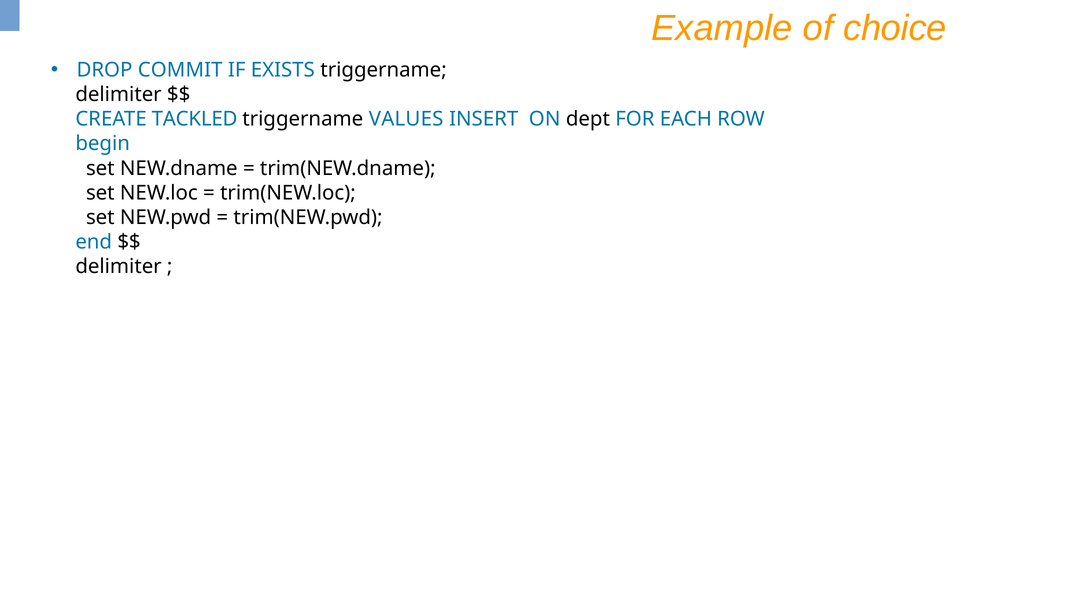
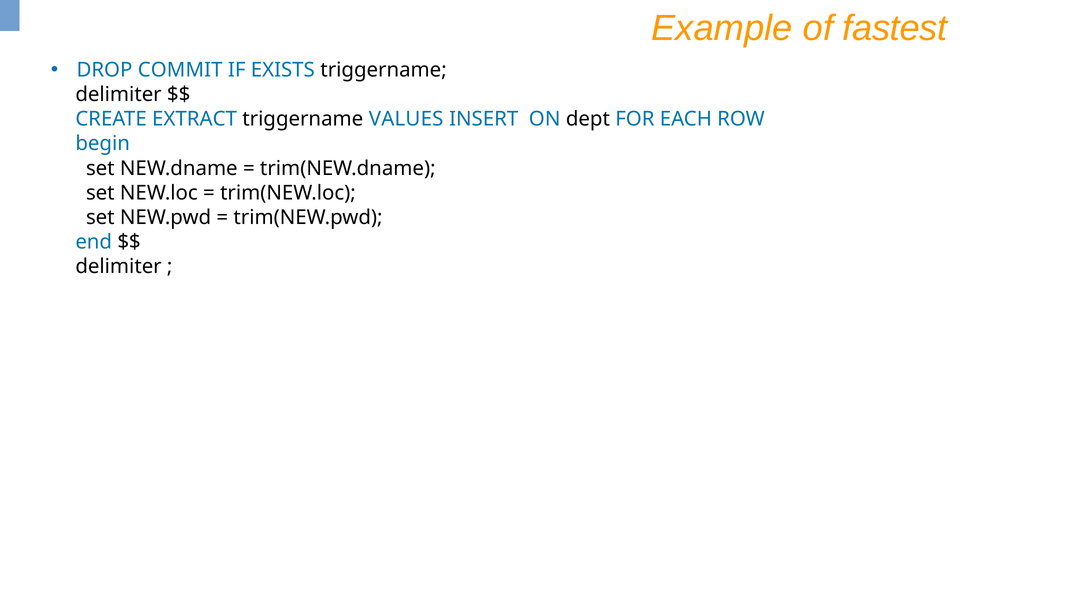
choice: choice -> fastest
TACKLED: TACKLED -> EXTRACT
